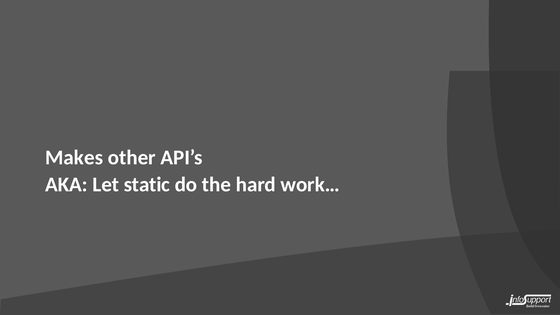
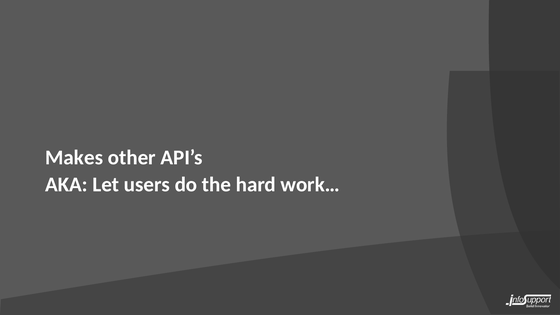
static: static -> users
